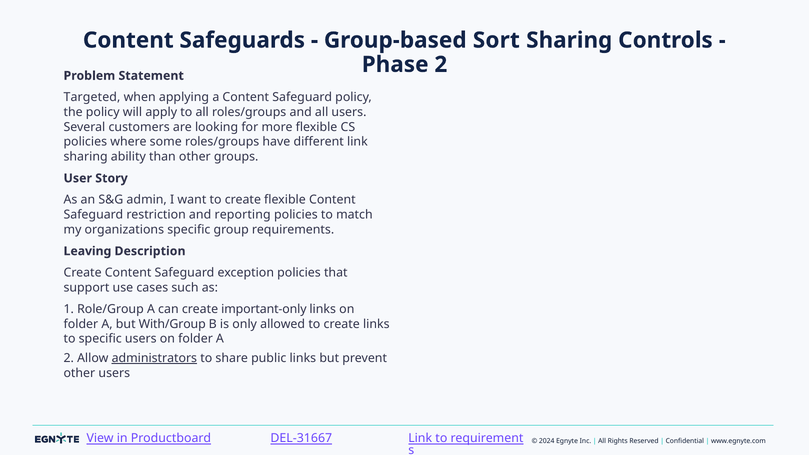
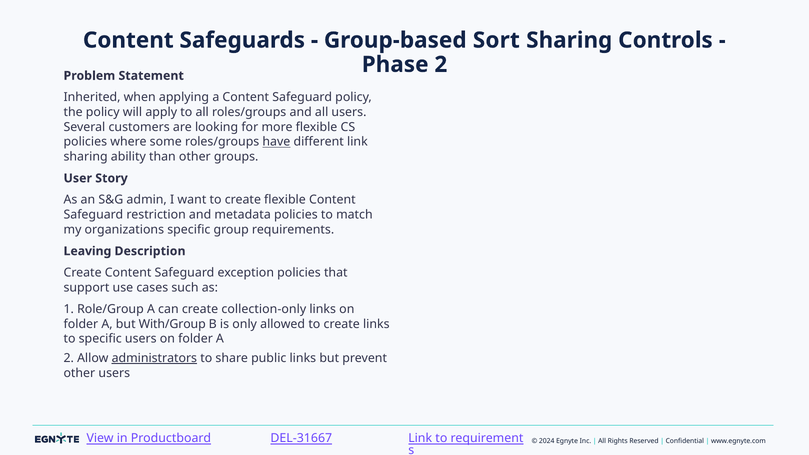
Targeted: Targeted -> Inherited
have underline: none -> present
reporting: reporting -> metadata
important-only: important-only -> collection-only
